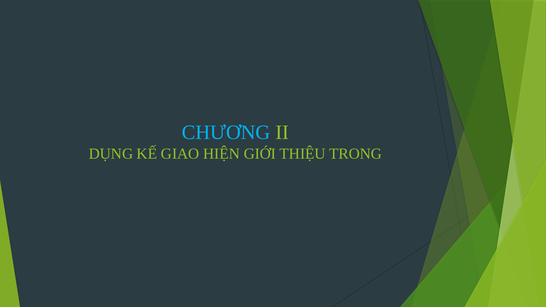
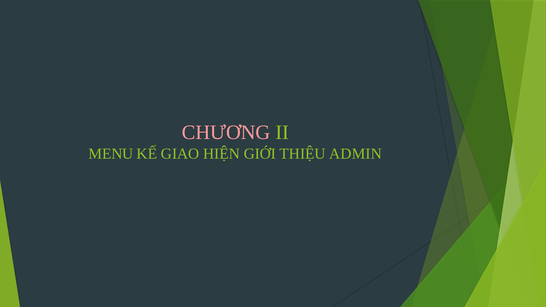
CHƯƠNG colour: light blue -> pink
DỤNG: DỤNG -> MENU
TRONG: TRONG -> ADMIN
